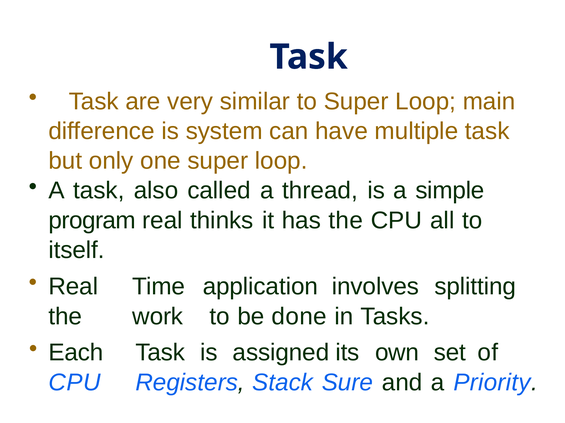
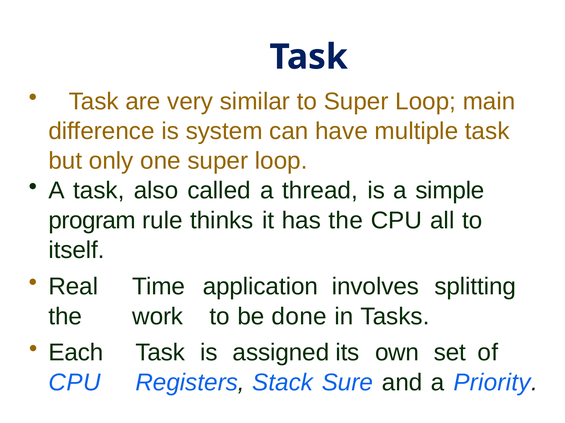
program real: real -> rule
